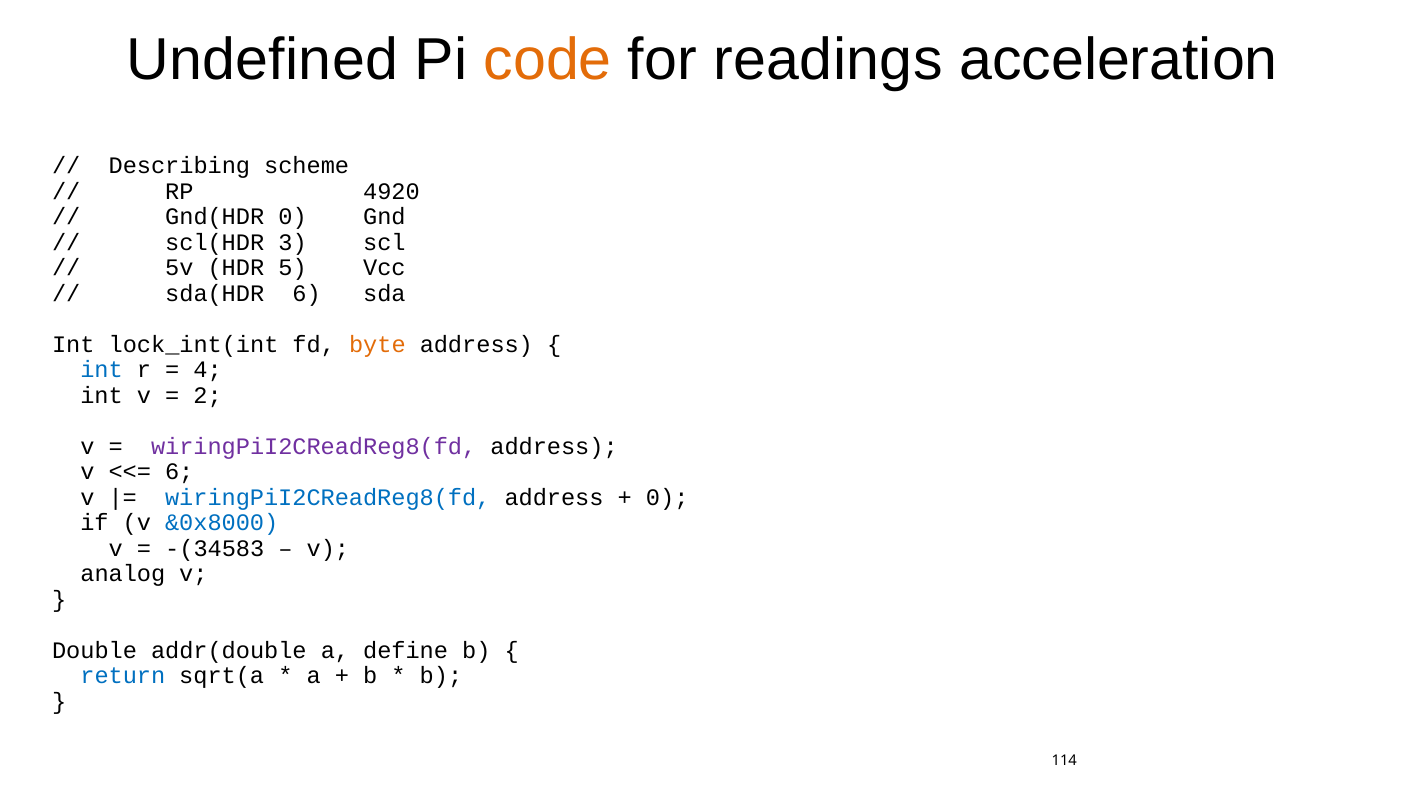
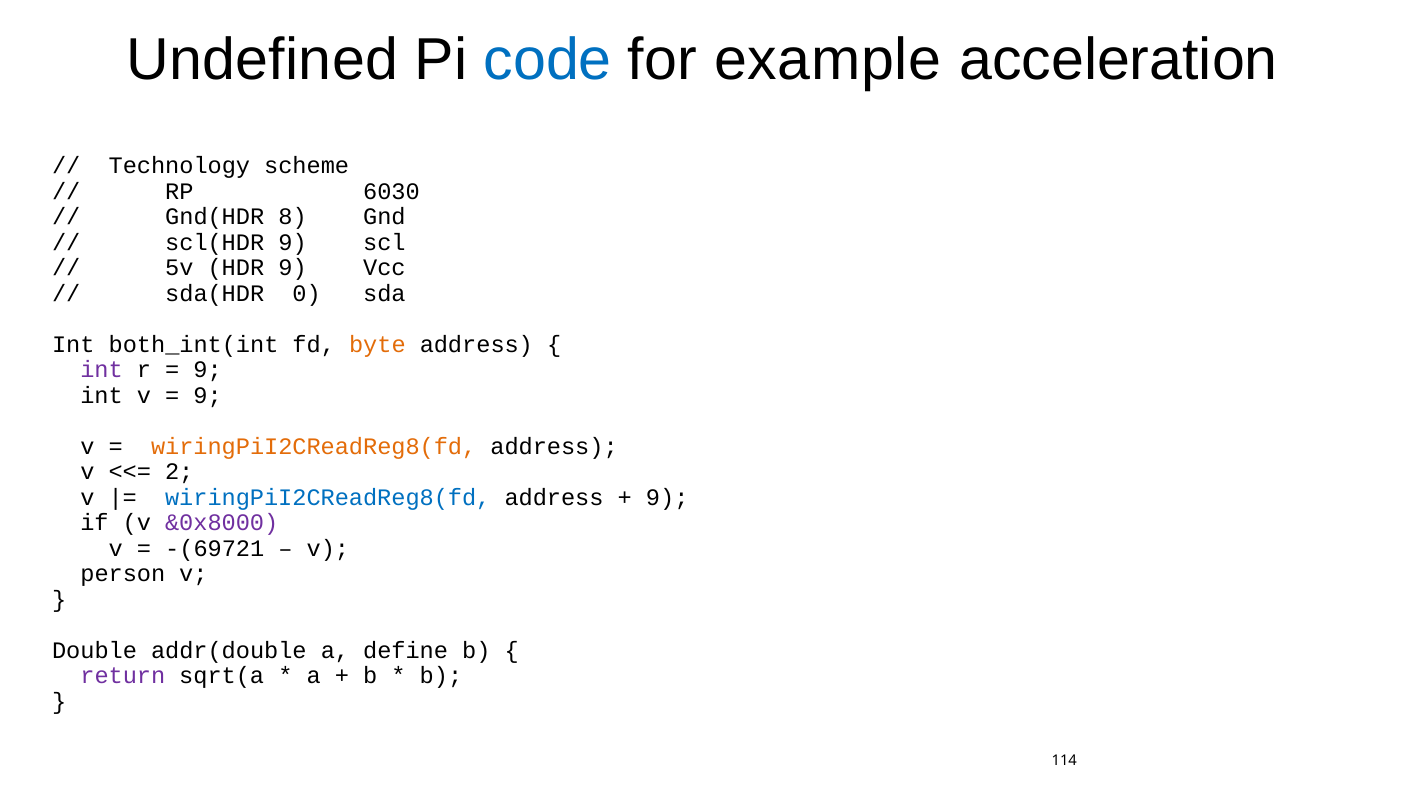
code colour: orange -> blue
readings: readings -> example
Describing: Describing -> Technology
4920: 4920 -> 6030
Gnd(HDR 0: 0 -> 8
scl(HDR 3: 3 -> 9
HDR 5: 5 -> 9
sda(HDR 6: 6 -> 0
lock_int(int: lock_int(int -> both_int(int
int at (102, 370) colour: blue -> purple
4 at (208, 370): 4 -> 9
2 at (208, 396): 2 -> 9
wiringPiI2CReadReg8(fd at (314, 447) colour: purple -> orange
6 at (179, 472): 6 -> 2
0 at (667, 498): 0 -> 9
&0x8000 colour: blue -> purple
-(34583: -(34583 -> -(69721
analog: analog -> person
return colour: blue -> purple
